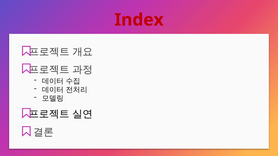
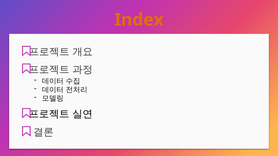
Index colour: red -> orange
